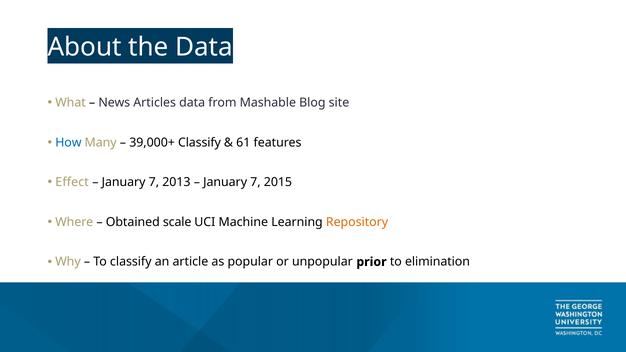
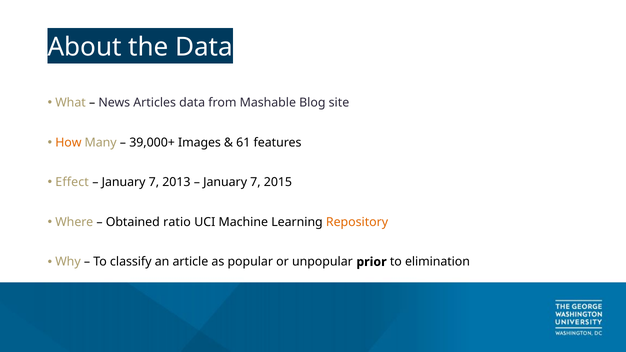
How colour: blue -> orange
39,000+ Classify: Classify -> Images
scale: scale -> ratio
